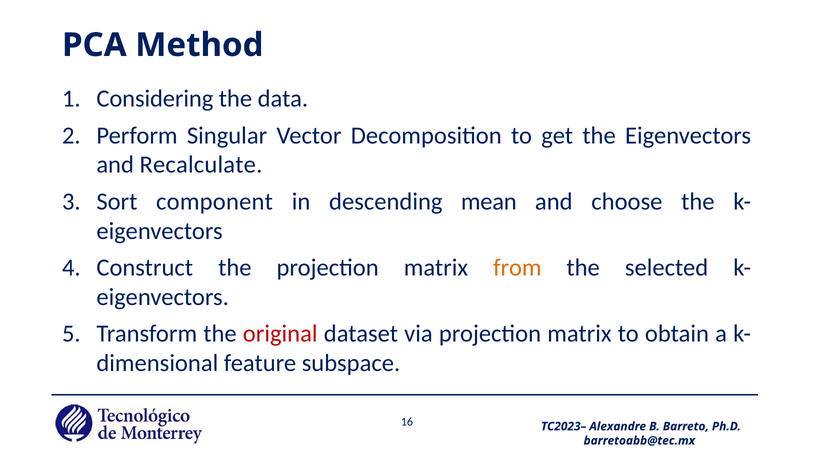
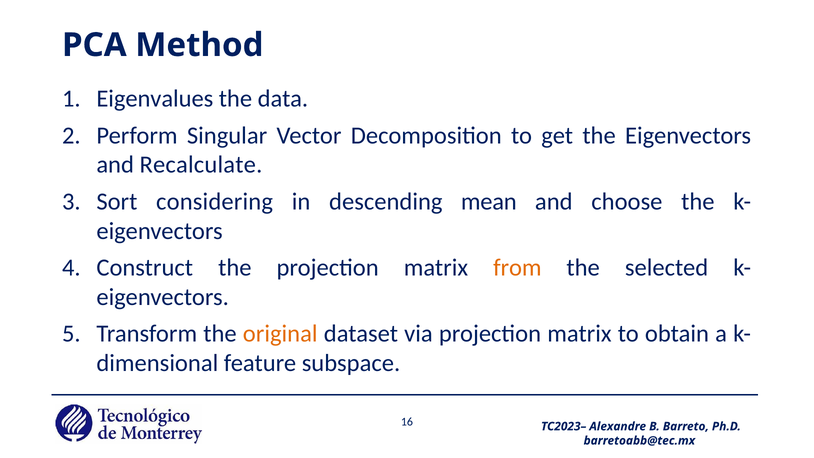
Considering: Considering -> Eigenvalues
component: component -> considering
original colour: red -> orange
